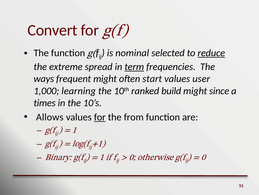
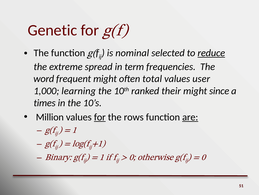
Convert: Convert -> Genetic
term underline: present -> none
ways: ways -> word
start: start -> total
build: build -> their
Allows: Allows -> Million
from: from -> rows
are underline: none -> present
